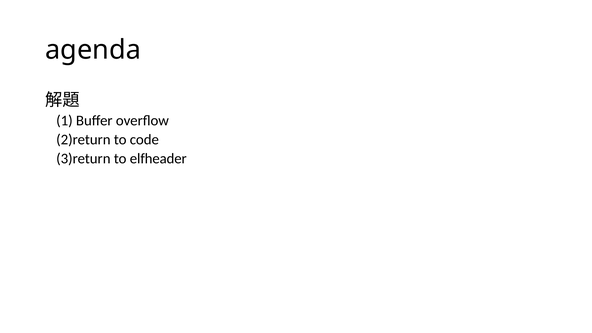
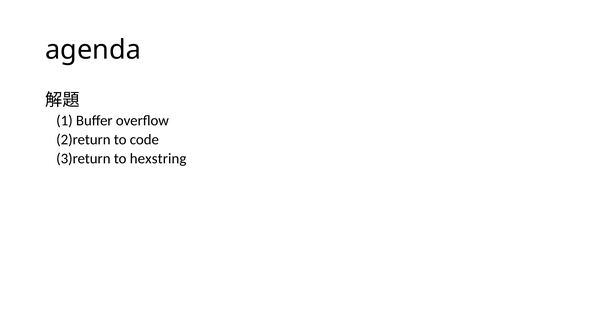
elfheader: elfheader -> hexstring
